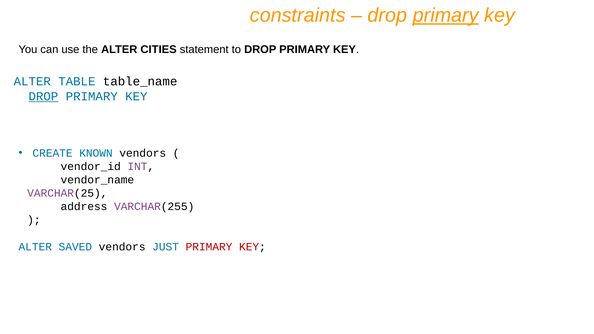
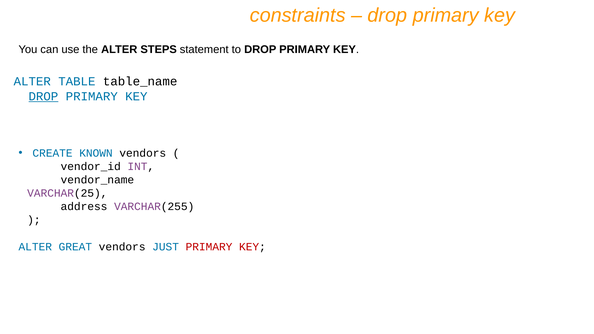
primary at (446, 15) underline: present -> none
CITIES: CITIES -> STEPS
SAVED: SAVED -> GREAT
